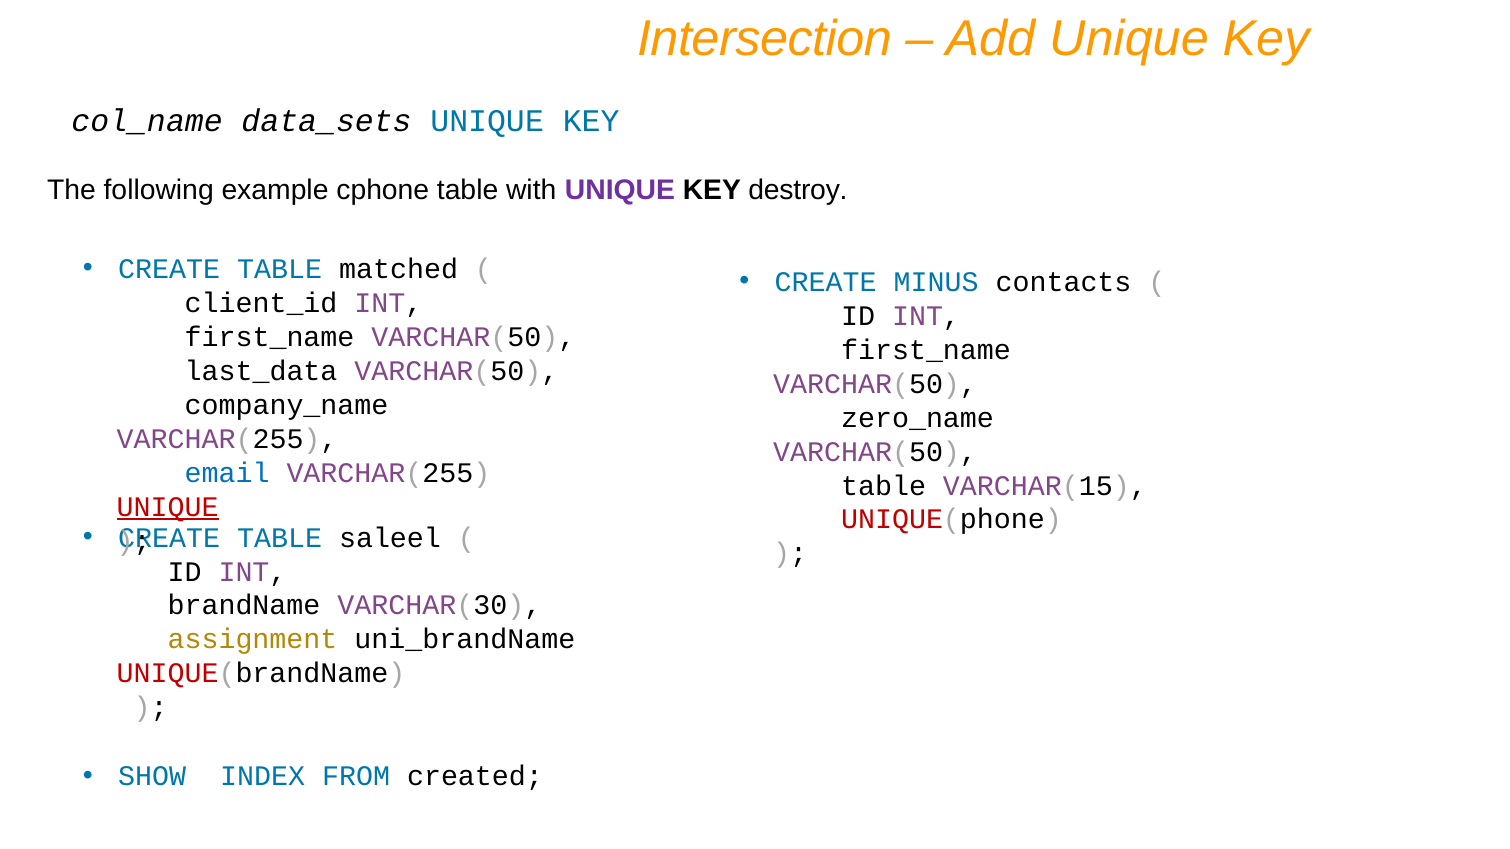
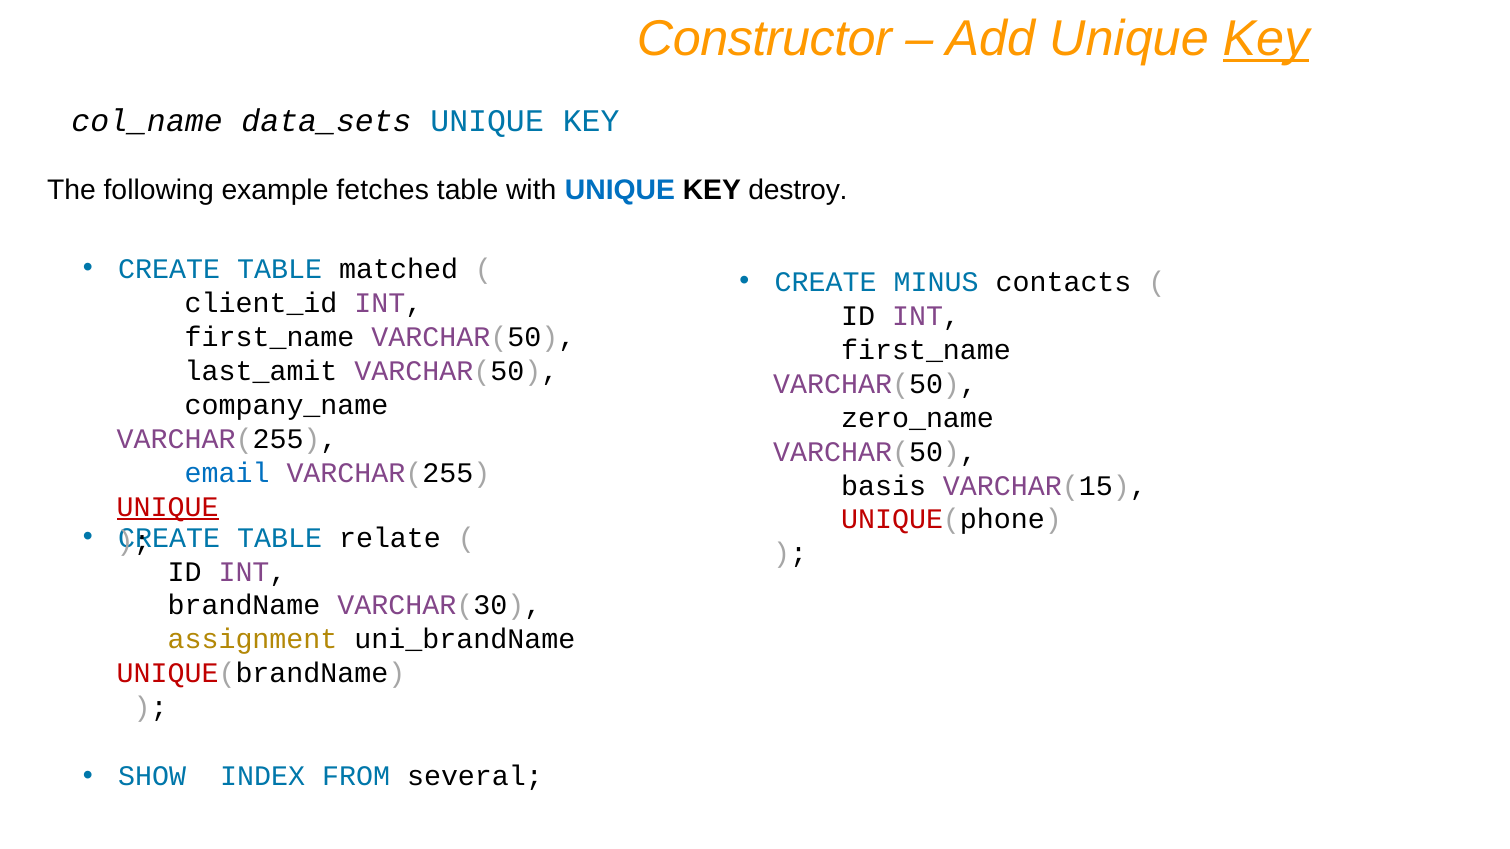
Intersection: Intersection -> Constructor
Key at (1266, 39) underline: none -> present
cphone: cphone -> fetches
UNIQUE at (620, 191) colour: purple -> blue
last_data: last_data -> last_amit
table at (884, 486): table -> basis
saleel: saleel -> relate
created: created -> several
